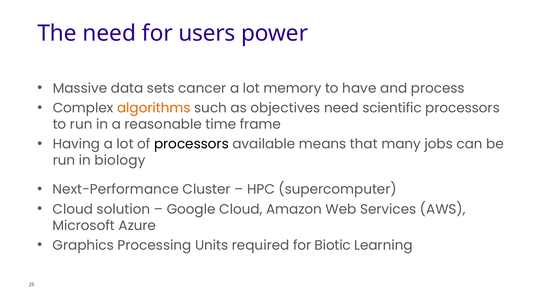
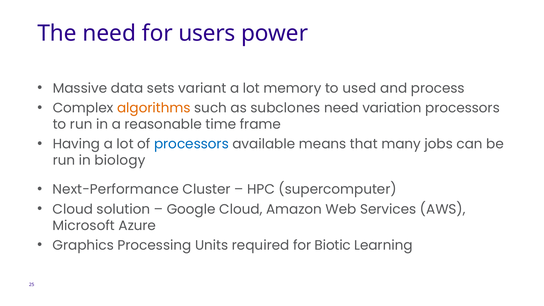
cancer: cancer -> variant
have: have -> used
objectives: objectives -> subclones
scientific: scientific -> variation
processors at (191, 144) colour: black -> blue
